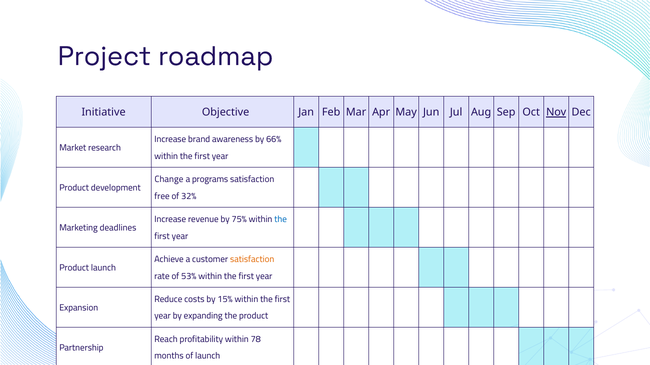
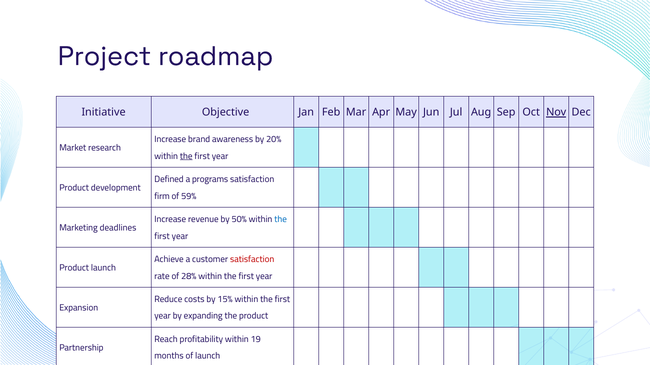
66%: 66% -> 20%
the at (186, 156) underline: none -> present
Change: Change -> Defined
free: free -> firm
32%: 32% -> 59%
75%: 75% -> 50%
satisfaction at (252, 260) colour: orange -> red
53%: 53% -> 28%
78: 78 -> 19
